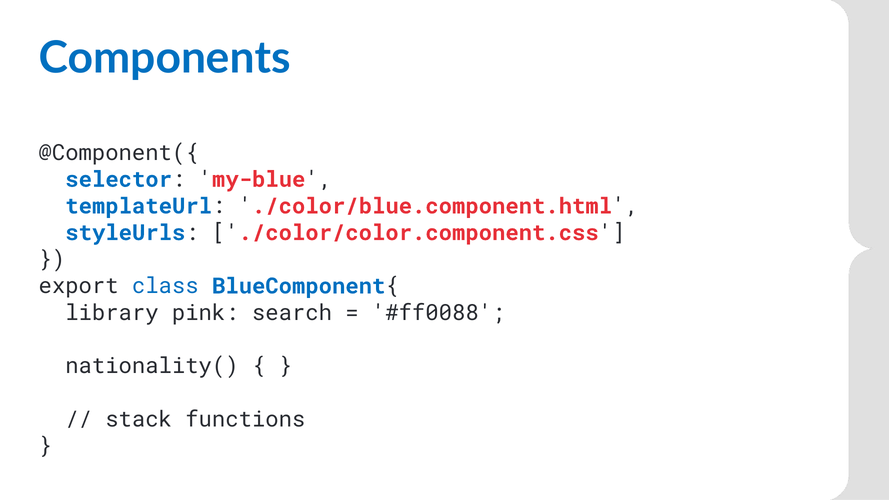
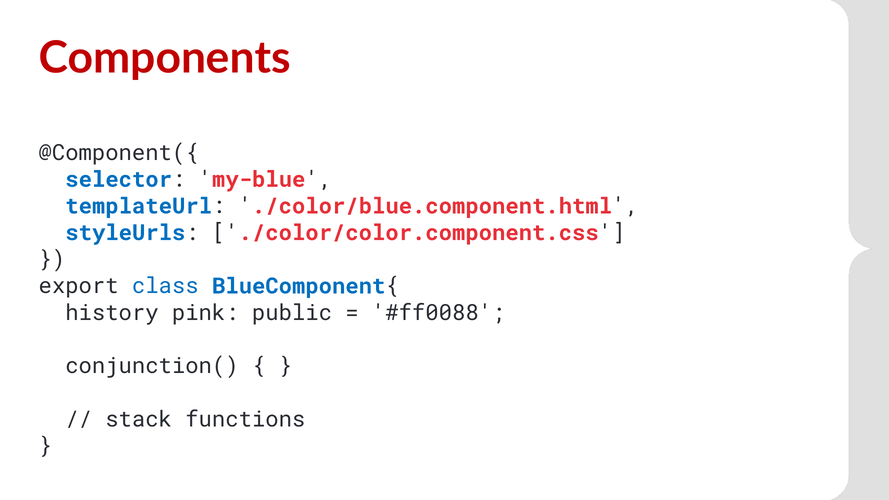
Components colour: blue -> red
library: library -> history
search: search -> public
nationality(: nationality( -> conjunction(
